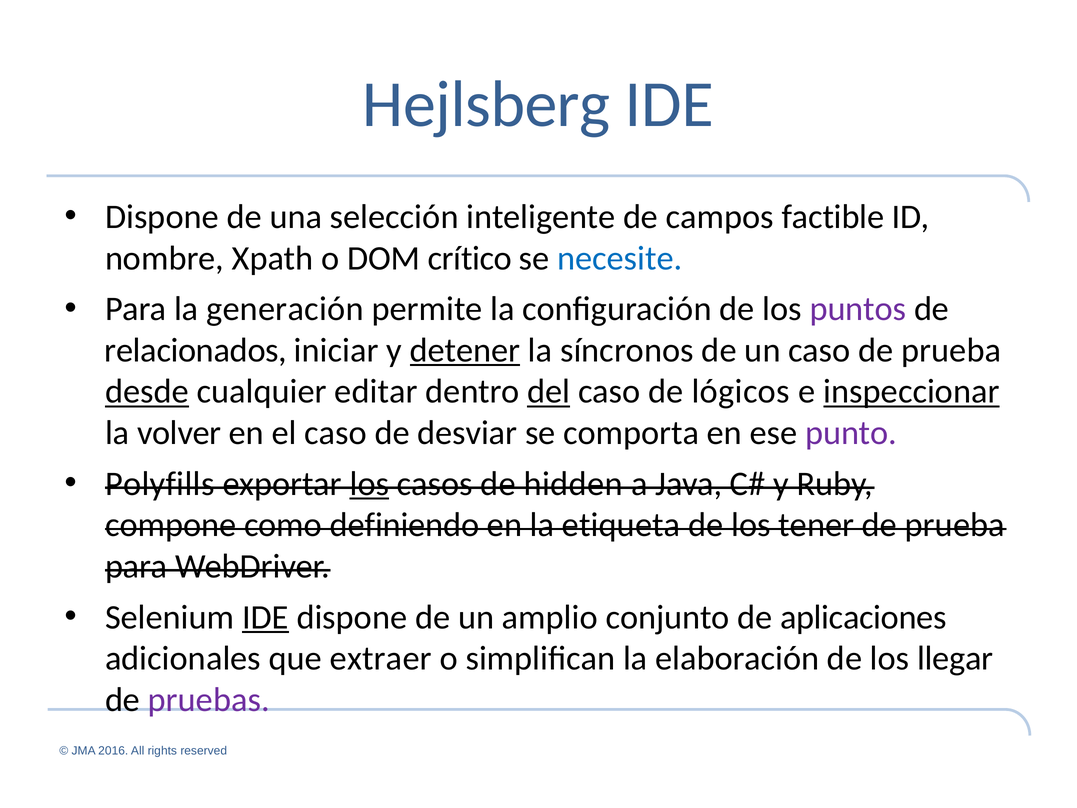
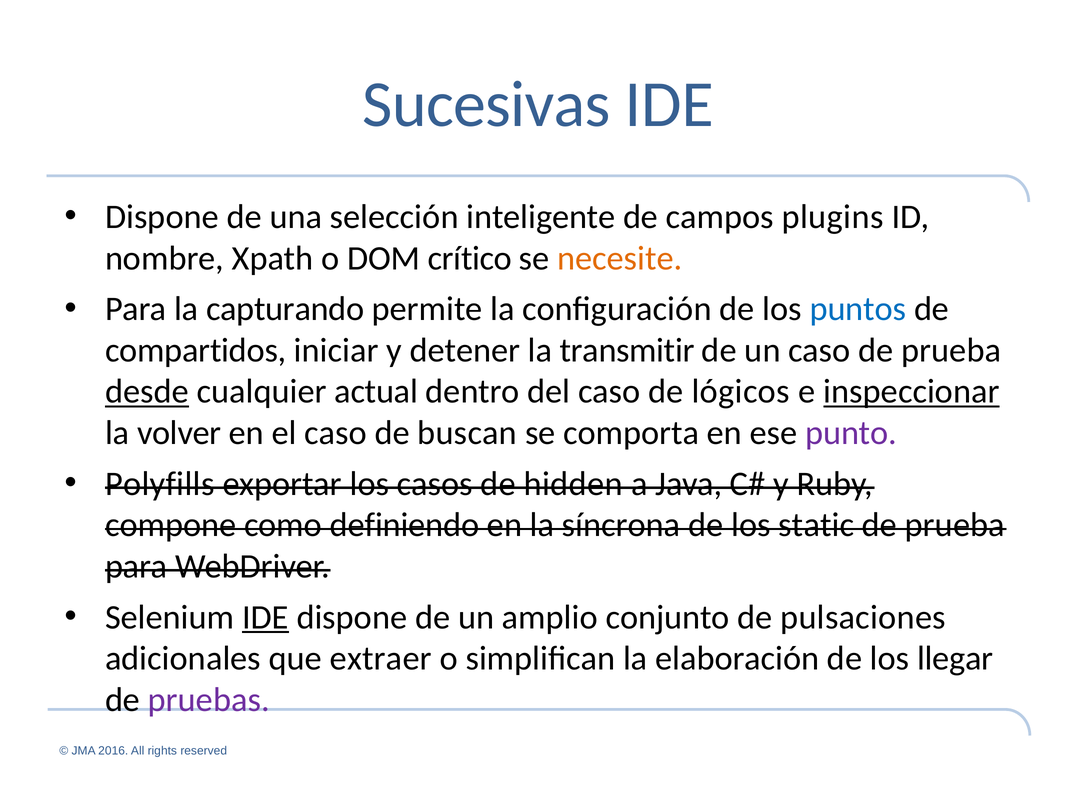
Hejlsberg: Hejlsberg -> Sucesivas
factible: factible -> plugins
necesite colour: blue -> orange
generación: generación -> capturando
puntos colour: purple -> blue
relacionados: relacionados -> compartidos
detener underline: present -> none
síncronos: síncronos -> transmitir
editar: editar -> actual
del underline: present -> none
desviar: desviar -> buscan
los at (369, 484) underline: present -> none
etiqueta: etiqueta -> síncrona
tener: tener -> static
aplicaciones: aplicaciones -> pulsaciones
